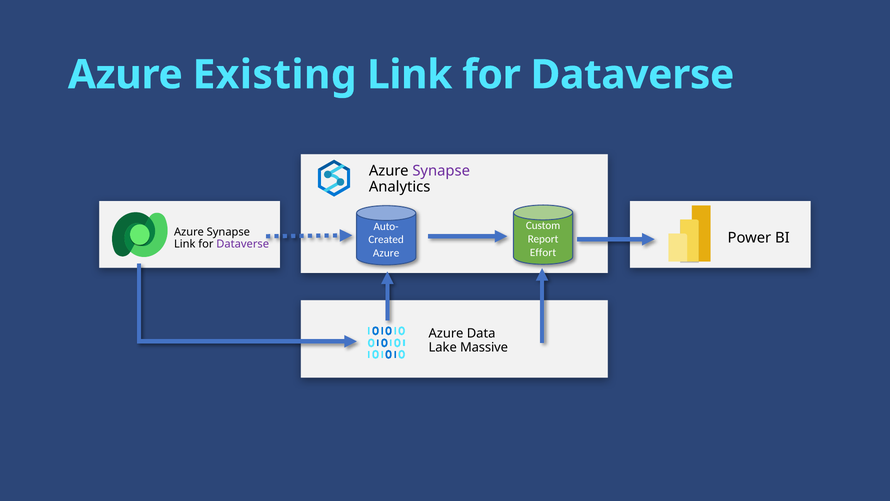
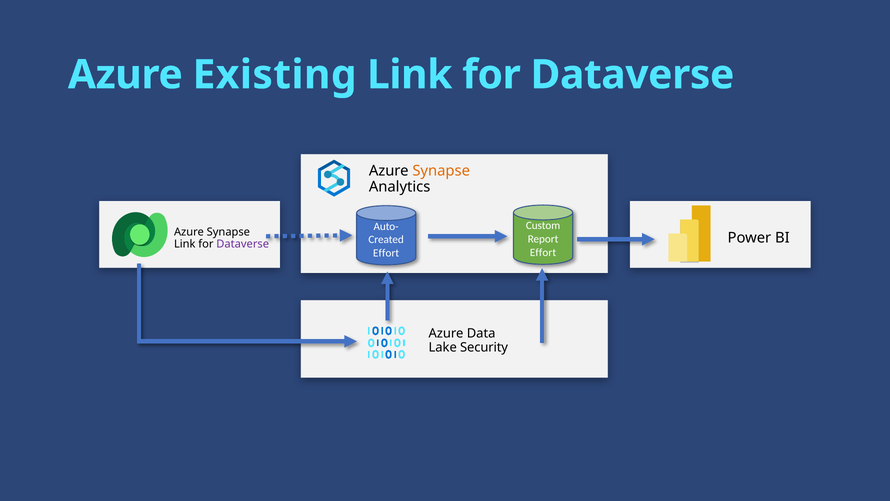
Synapse at (441, 171) colour: purple -> orange
Azure at (386, 253): Azure -> Effort
Massive: Massive -> Security
